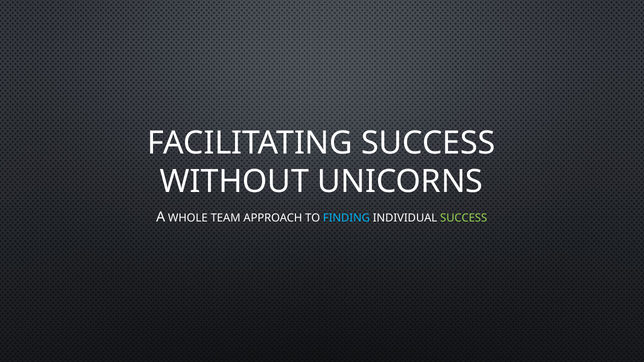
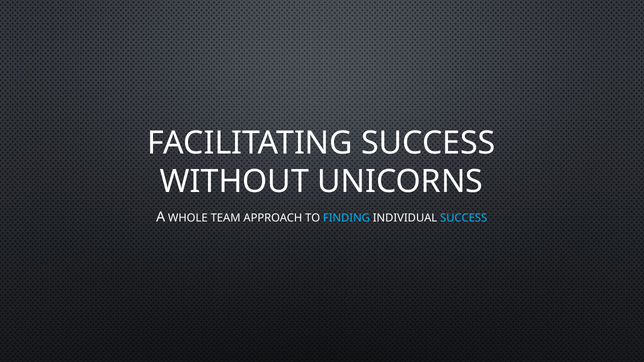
SUCCESS at (464, 218) colour: light green -> light blue
